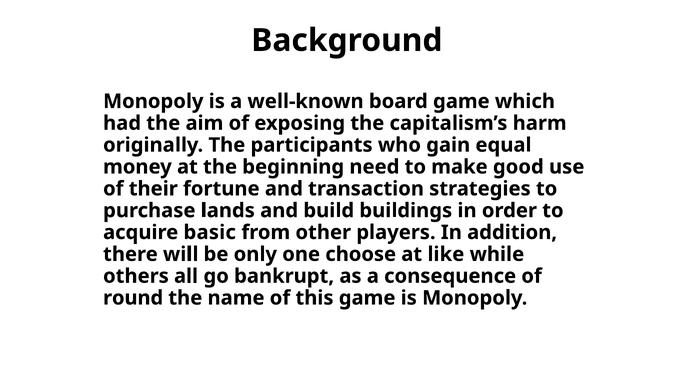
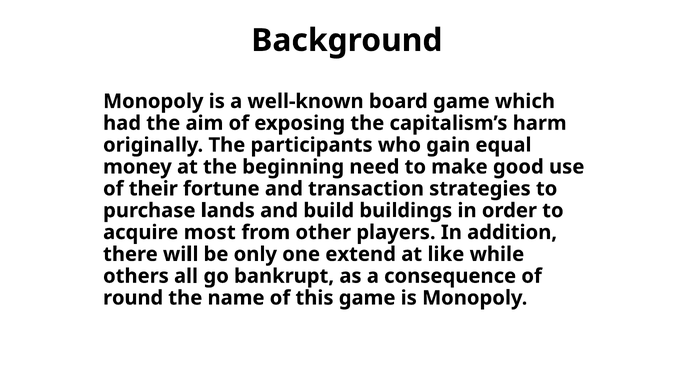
basic: basic -> most
choose: choose -> extend
